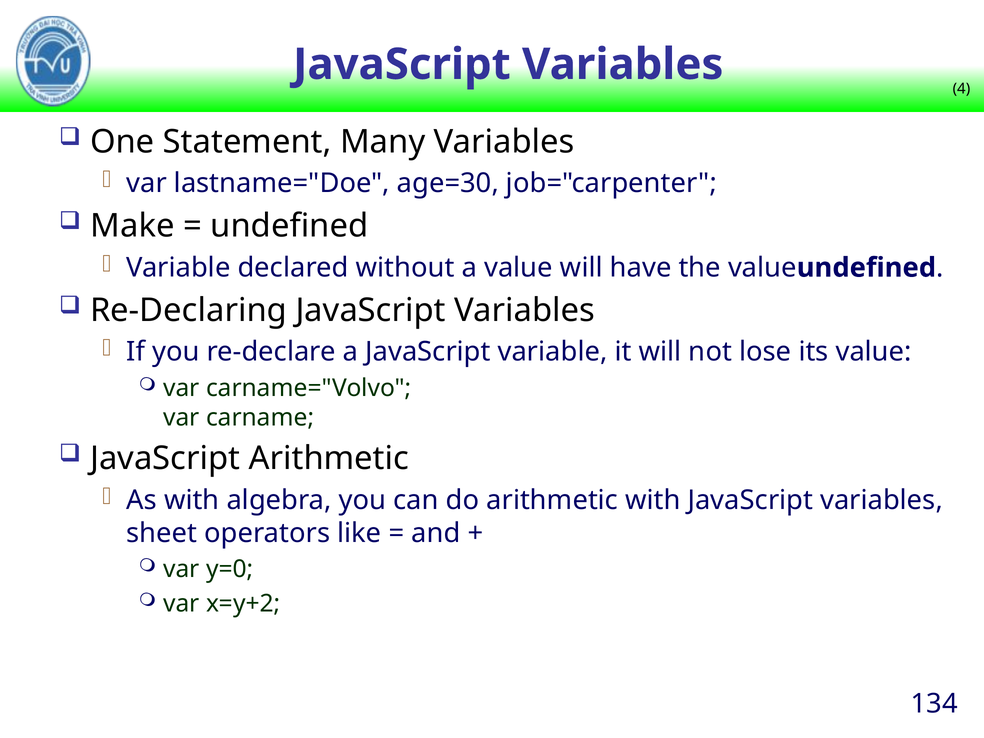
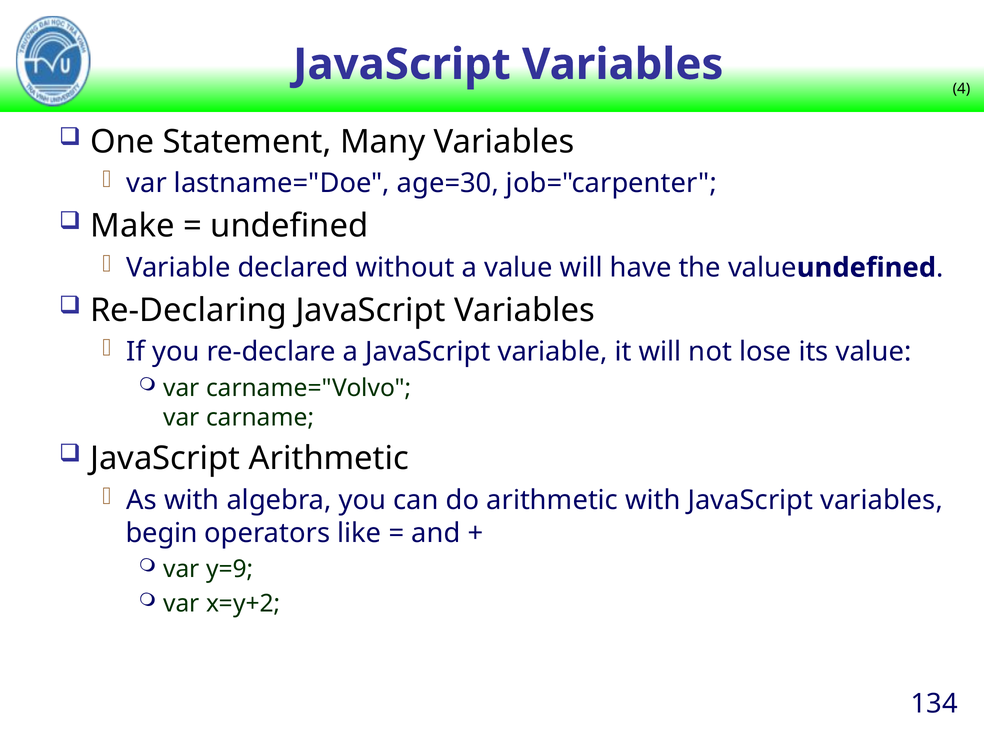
sheet: sheet -> begin
y=0: y=0 -> y=9
